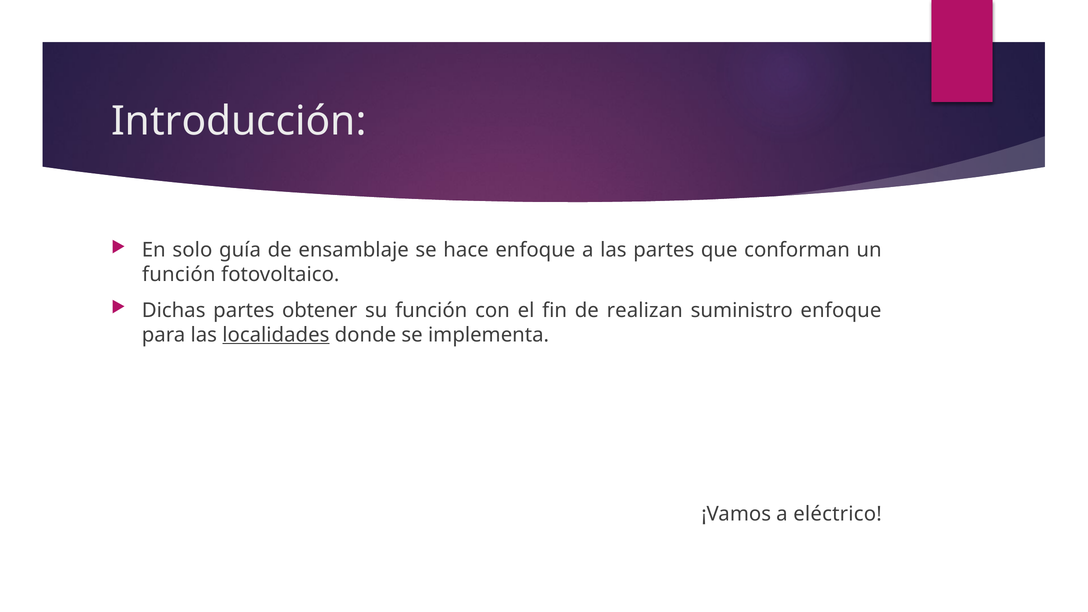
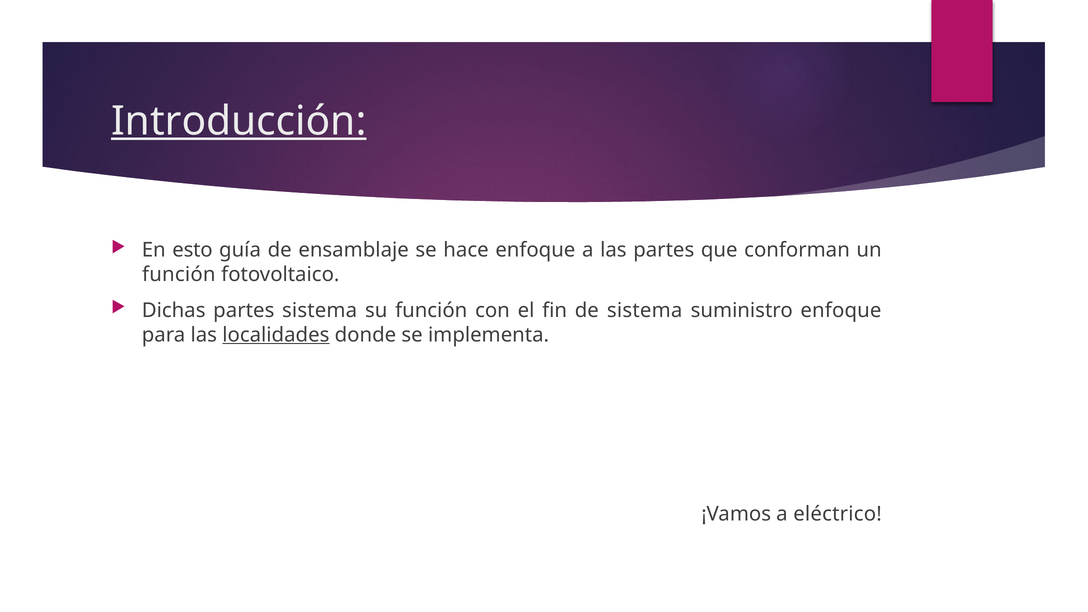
Introducción underline: none -> present
solo: solo -> esto
partes obtener: obtener -> sistema
de realizan: realizan -> sistema
